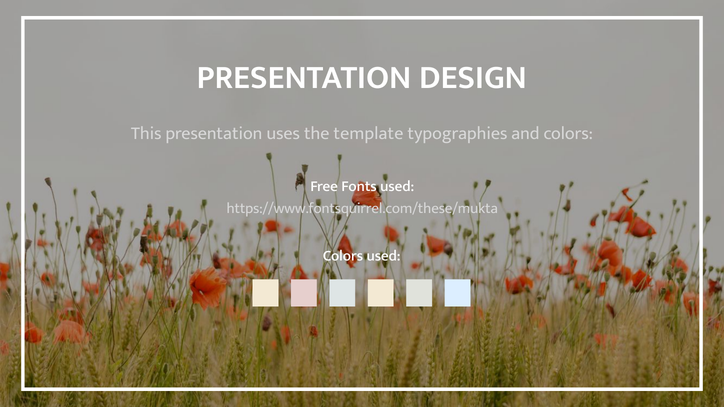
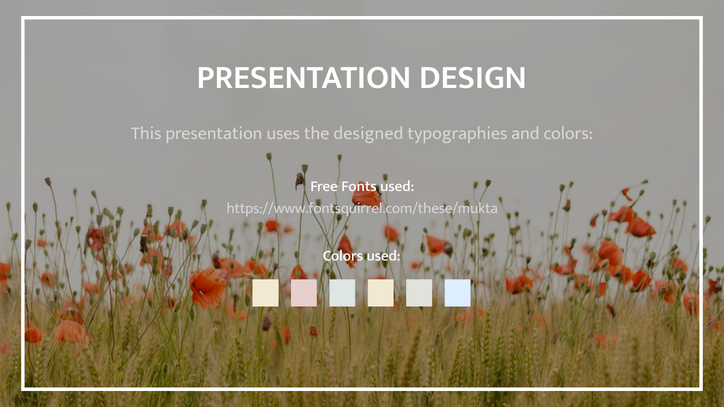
template: template -> designed
